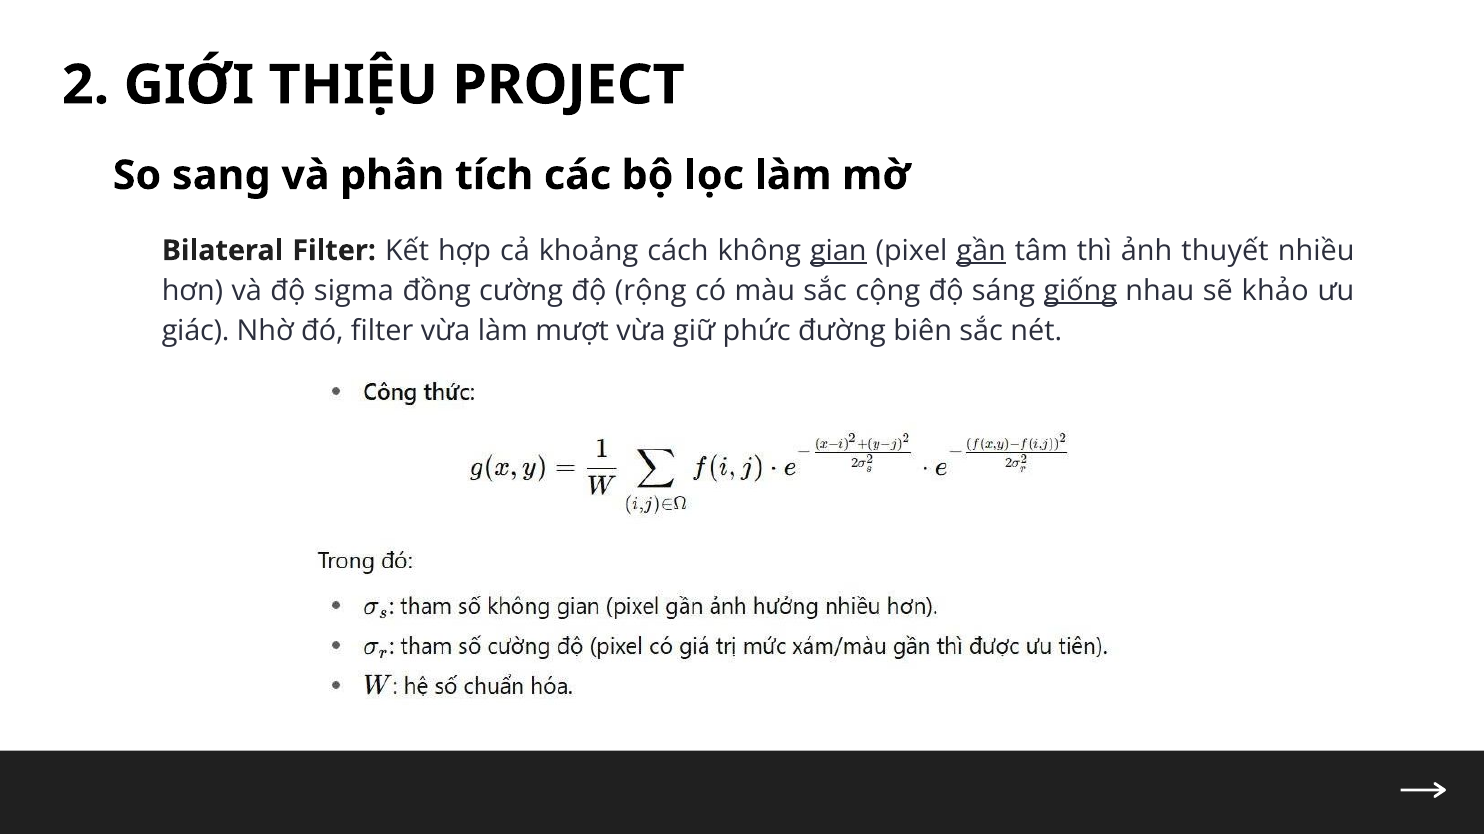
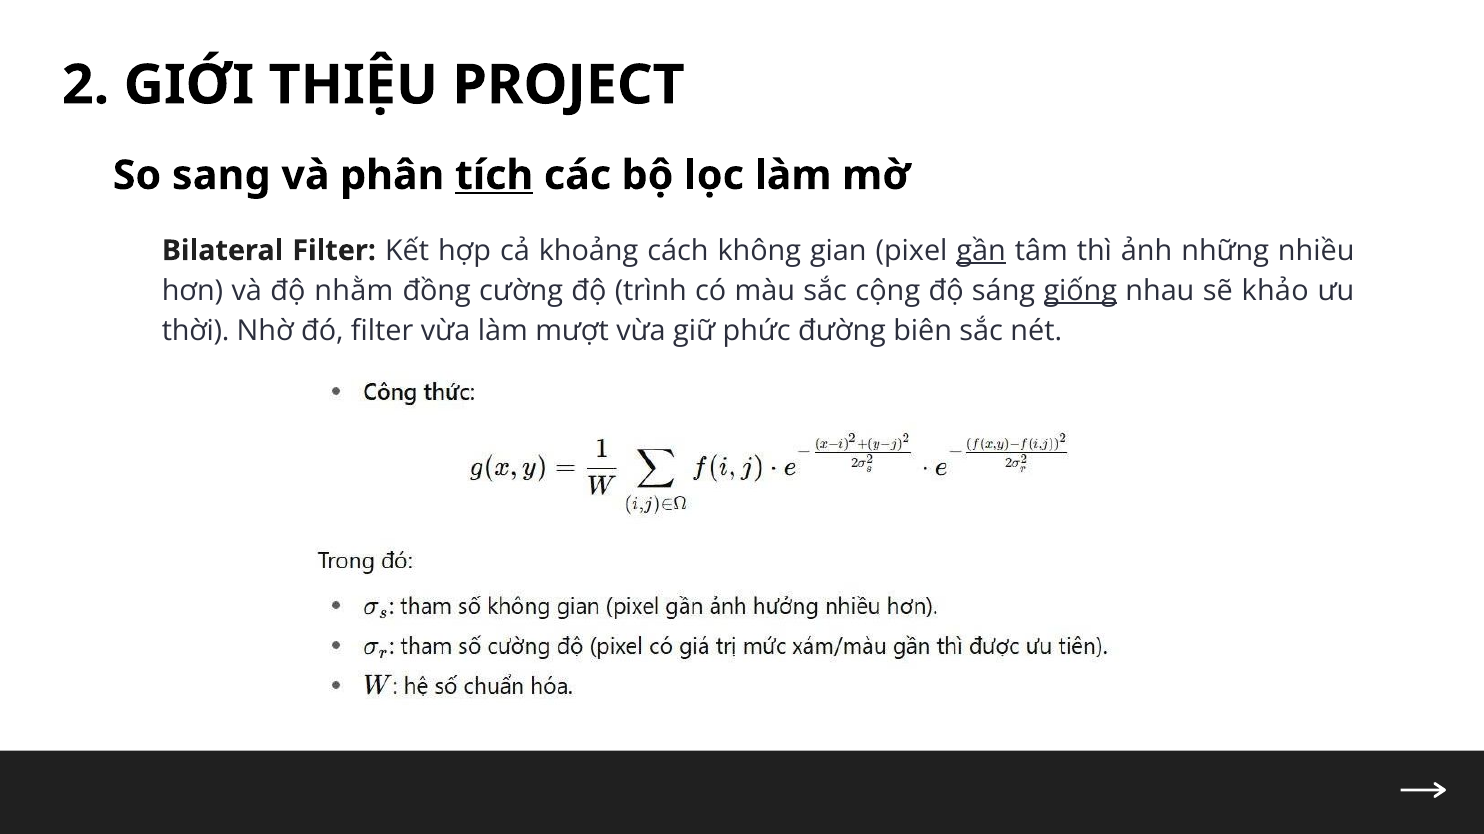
tích underline: none -> present
gian underline: present -> none
thuyết: thuyết -> những
sigma: sigma -> nhằm
rộng: rộng -> trình
giác: giác -> thời
